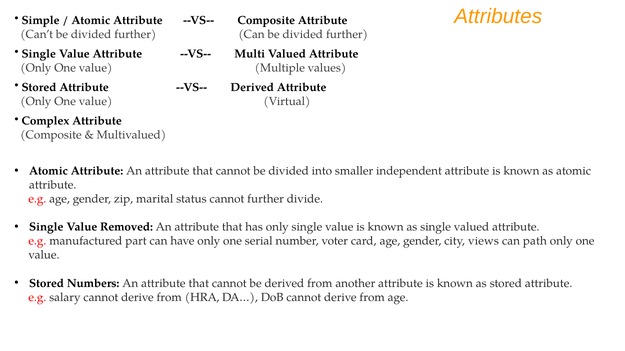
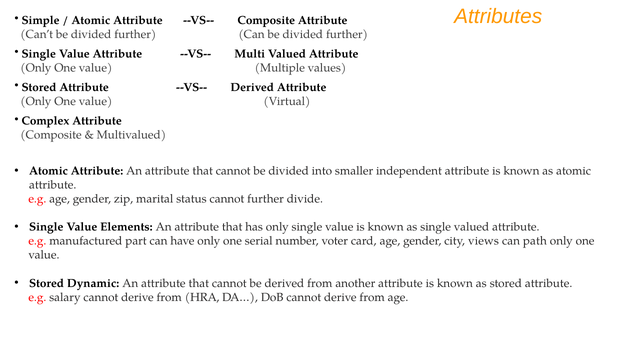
Removed: Removed -> Elements
Numbers: Numbers -> Dynamic
